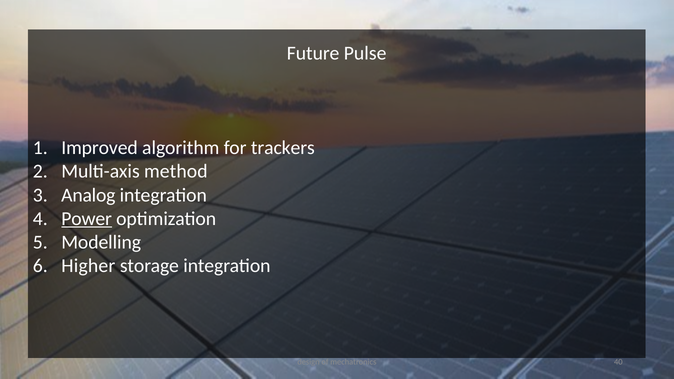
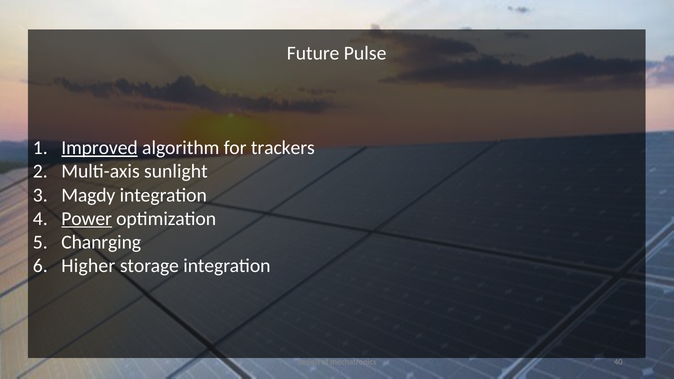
Improved underline: none -> present
method: method -> sunlight
Analog: Analog -> Magdy
Modelling: Modelling -> Chanrging
